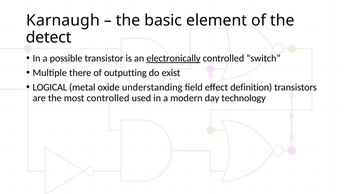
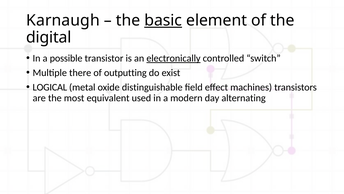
basic underline: none -> present
detect: detect -> digital
understanding: understanding -> distinguishable
definition: definition -> machines
most controlled: controlled -> equivalent
technology: technology -> alternating
